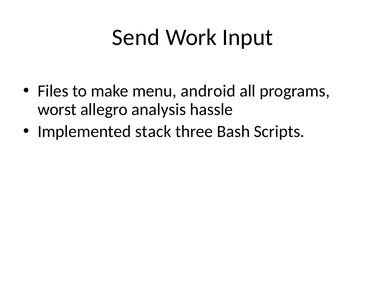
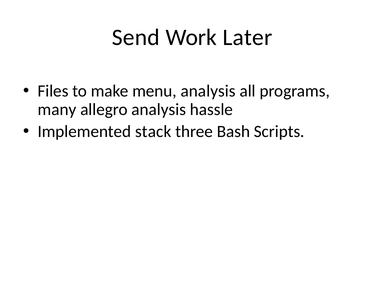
Input: Input -> Later
menu android: android -> analysis
worst: worst -> many
